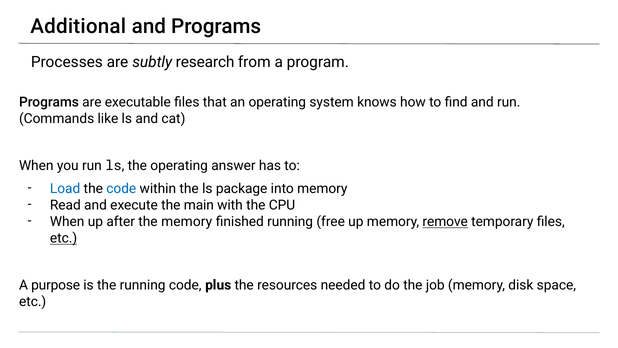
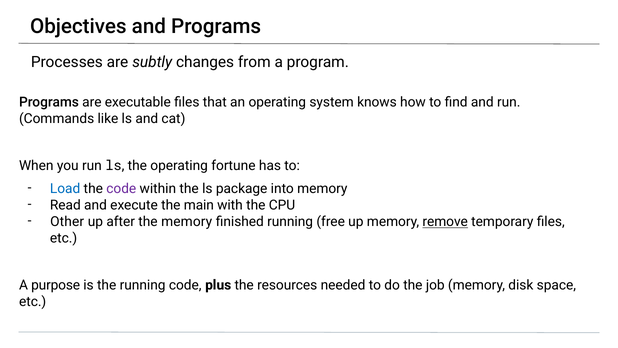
Additional: Additional -> Objectives
research: research -> changes
answer: answer -> fortune
code at (121, 189) colour: blue -> purple
When at (67, 222): When -> Other
etc at (64, 238) underline: present -> none
